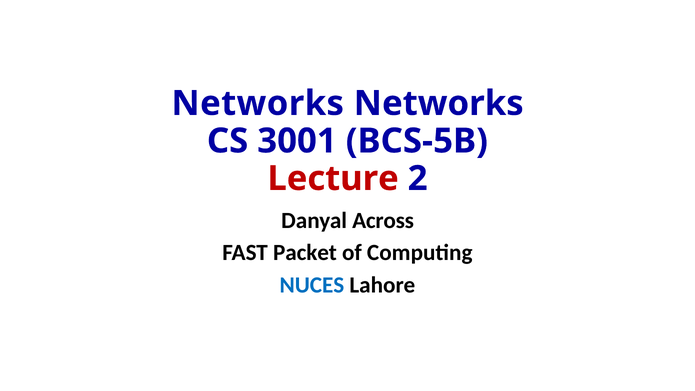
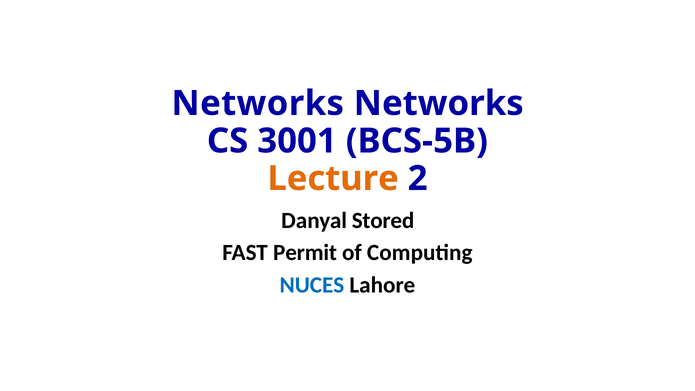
Lecture colour: red -> orange
Across: Across -> Stored
Packet: Packet -> Permit
